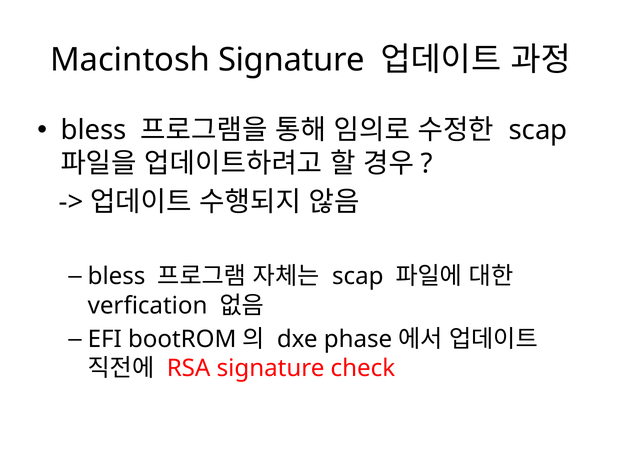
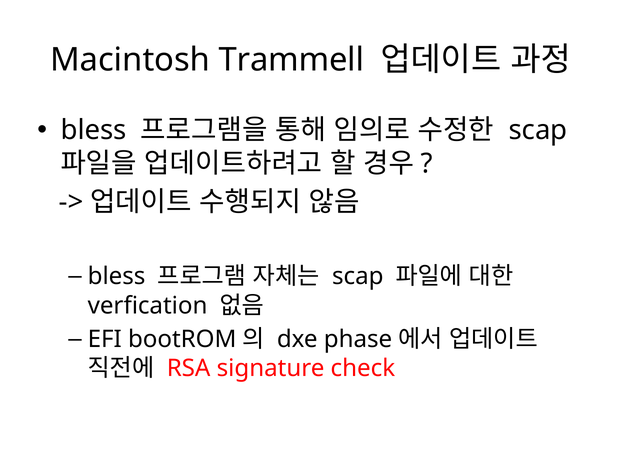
Macintosh Signature: Signature -> Trammell
